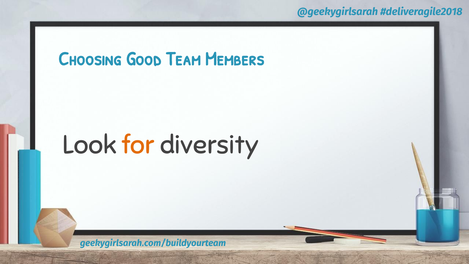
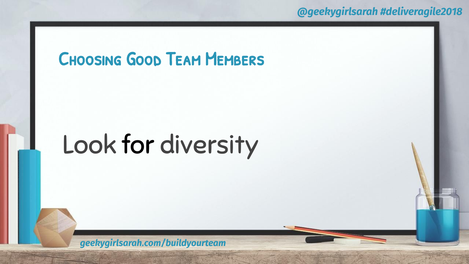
for colour: orange -> black
